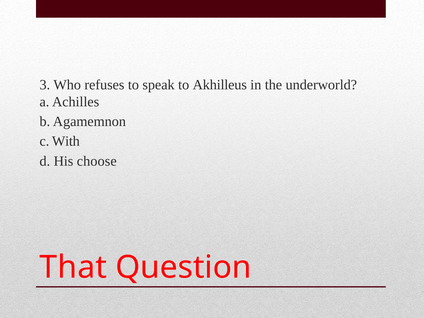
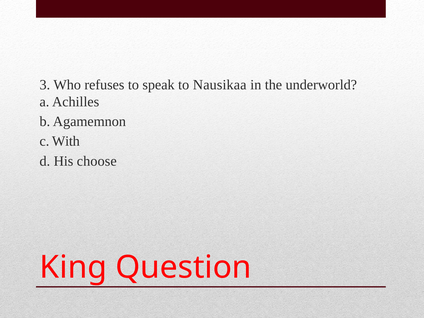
Akhilleus: Akhilleus -> Nausikaa
That: That -> King
